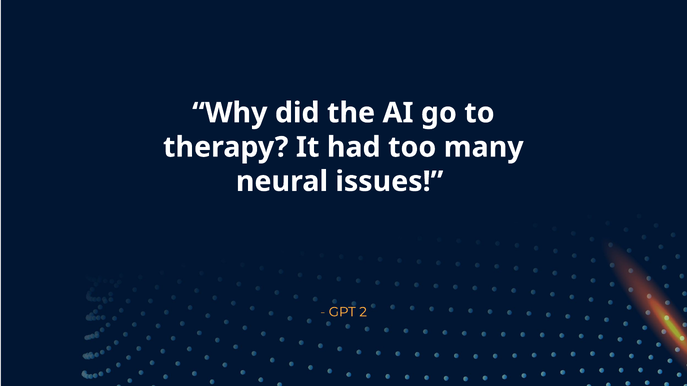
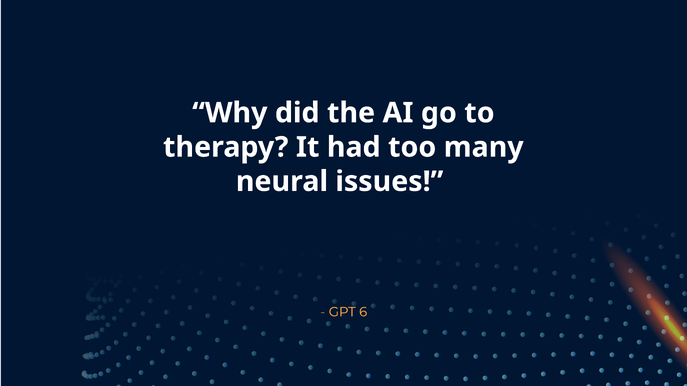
2: 2 -> 6
